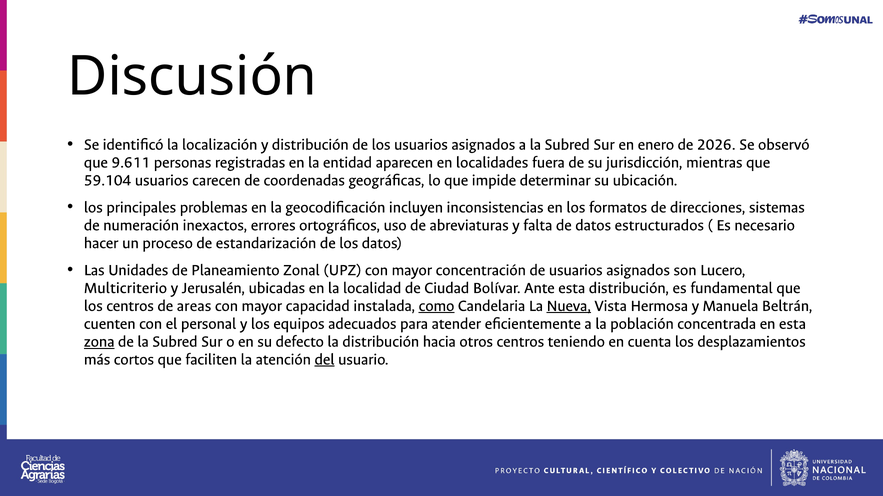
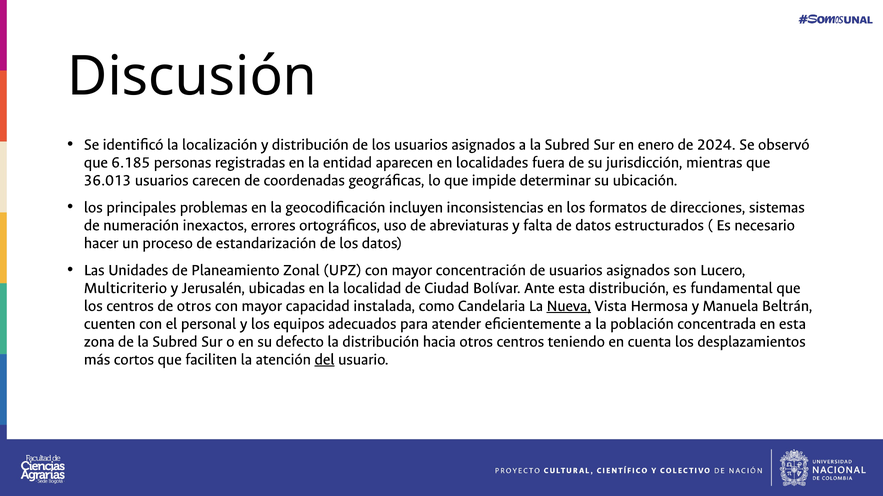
2026: 2026 -> 2024
9.611: 9.611 -> 6.185
59.104: 59.104 -> 36.013
de areas: areas -> otros
como underline: present -> none
zona underline: present -> none
